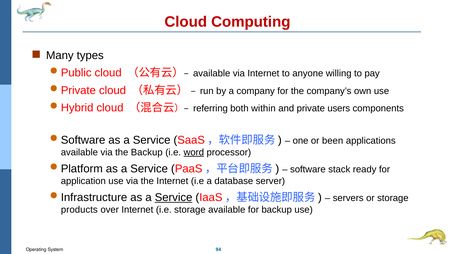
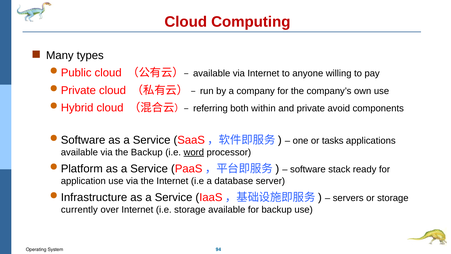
users: users -> avoid
been: been -> tasks
Service at (174, 197) underline: present -> none
products: products -> currently
